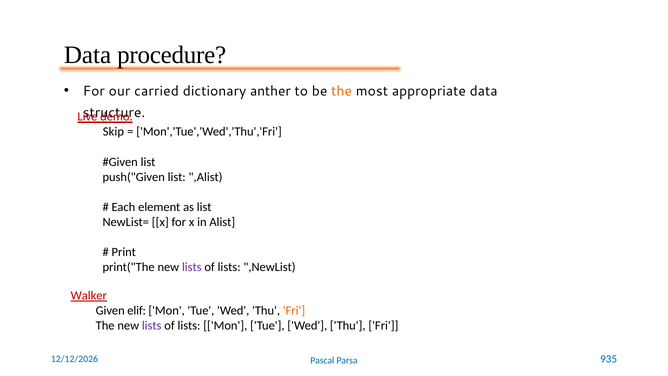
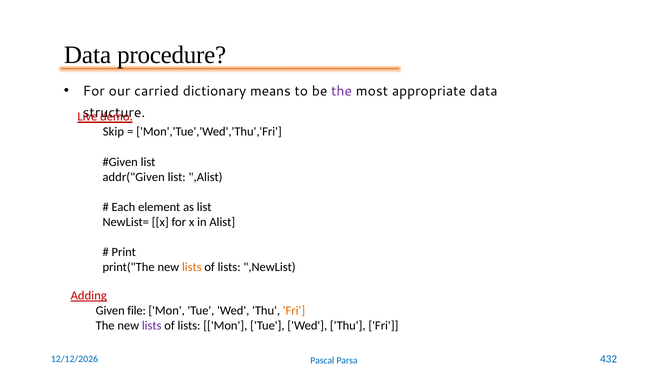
anther: anther -> means
the at (342, 91) colour: orange -> purple
push("Given: push("Given -> addr("Given
lists at (192, 267) colour: purple -> orange
Walker: Walker -> Adding
elif: elif -> file
935: 935 -> 432
